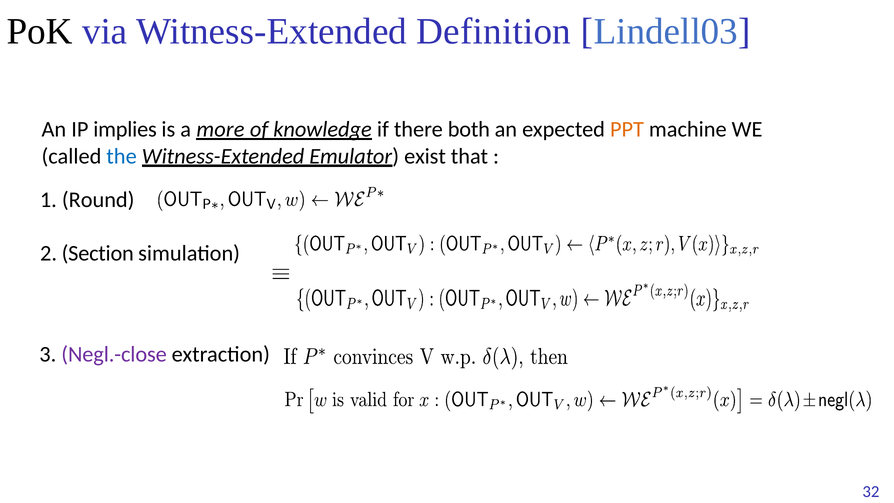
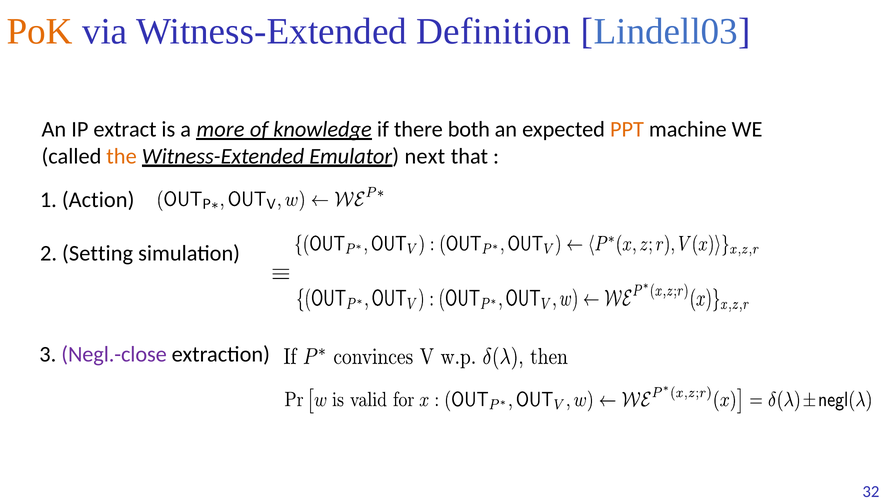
PoK colour: black -> orange
implies: implies -> extract
the colour: blue -> orange
exist: exist -> next
Round: Round -> Action
Section: Section -> Setting
